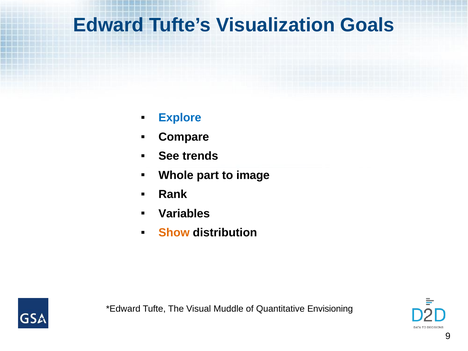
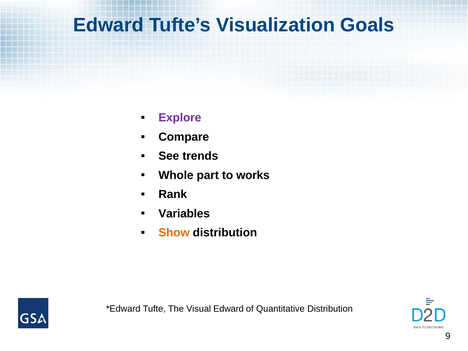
Explore colour: blue -> purple
image: image -> works
Visual Muddle: Muddle -> Edward
Quantitative Envisioning: Envisioning -> Distribution
